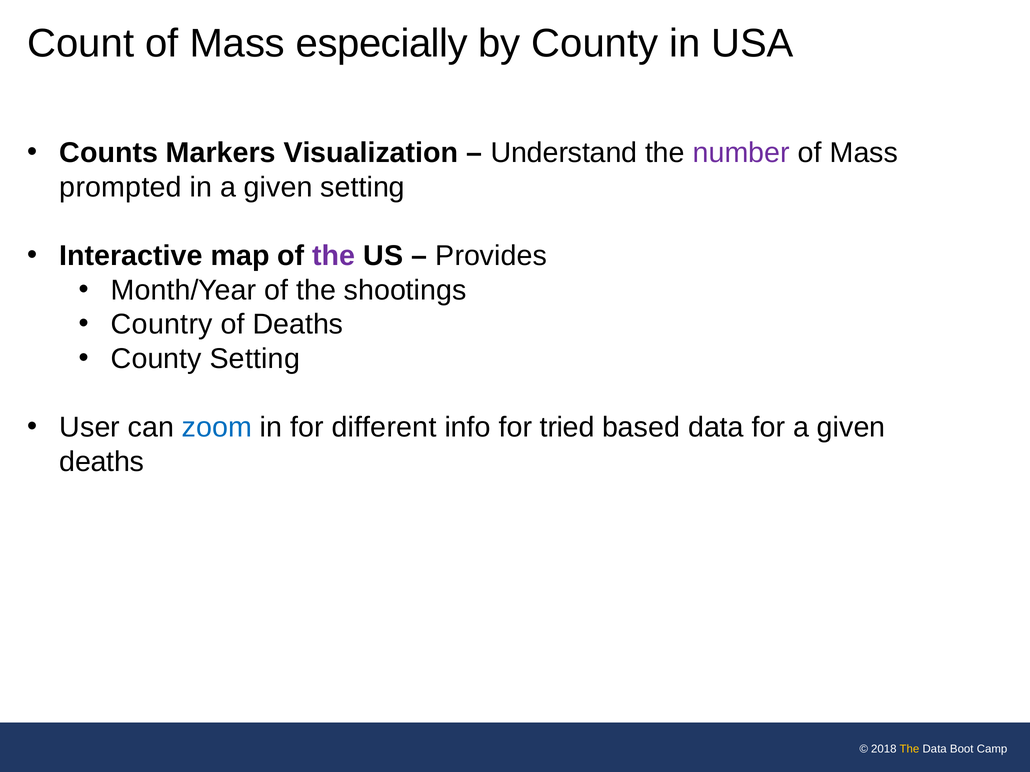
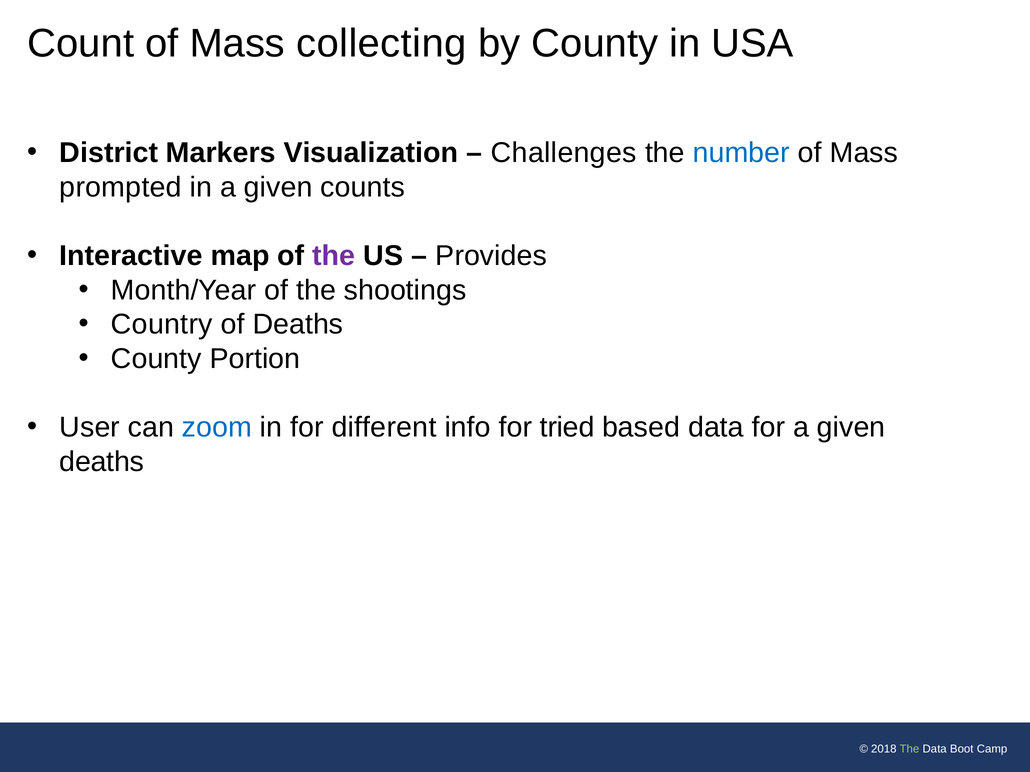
especially: especially -> collecting
Counts: Counts -> District
Understand: Understand -> Challenges
number colour: purple -> blue
given setting: setting -> counts
County Setting: Setting -> Portion
The at (909, 749) colour: yellow -> light green
